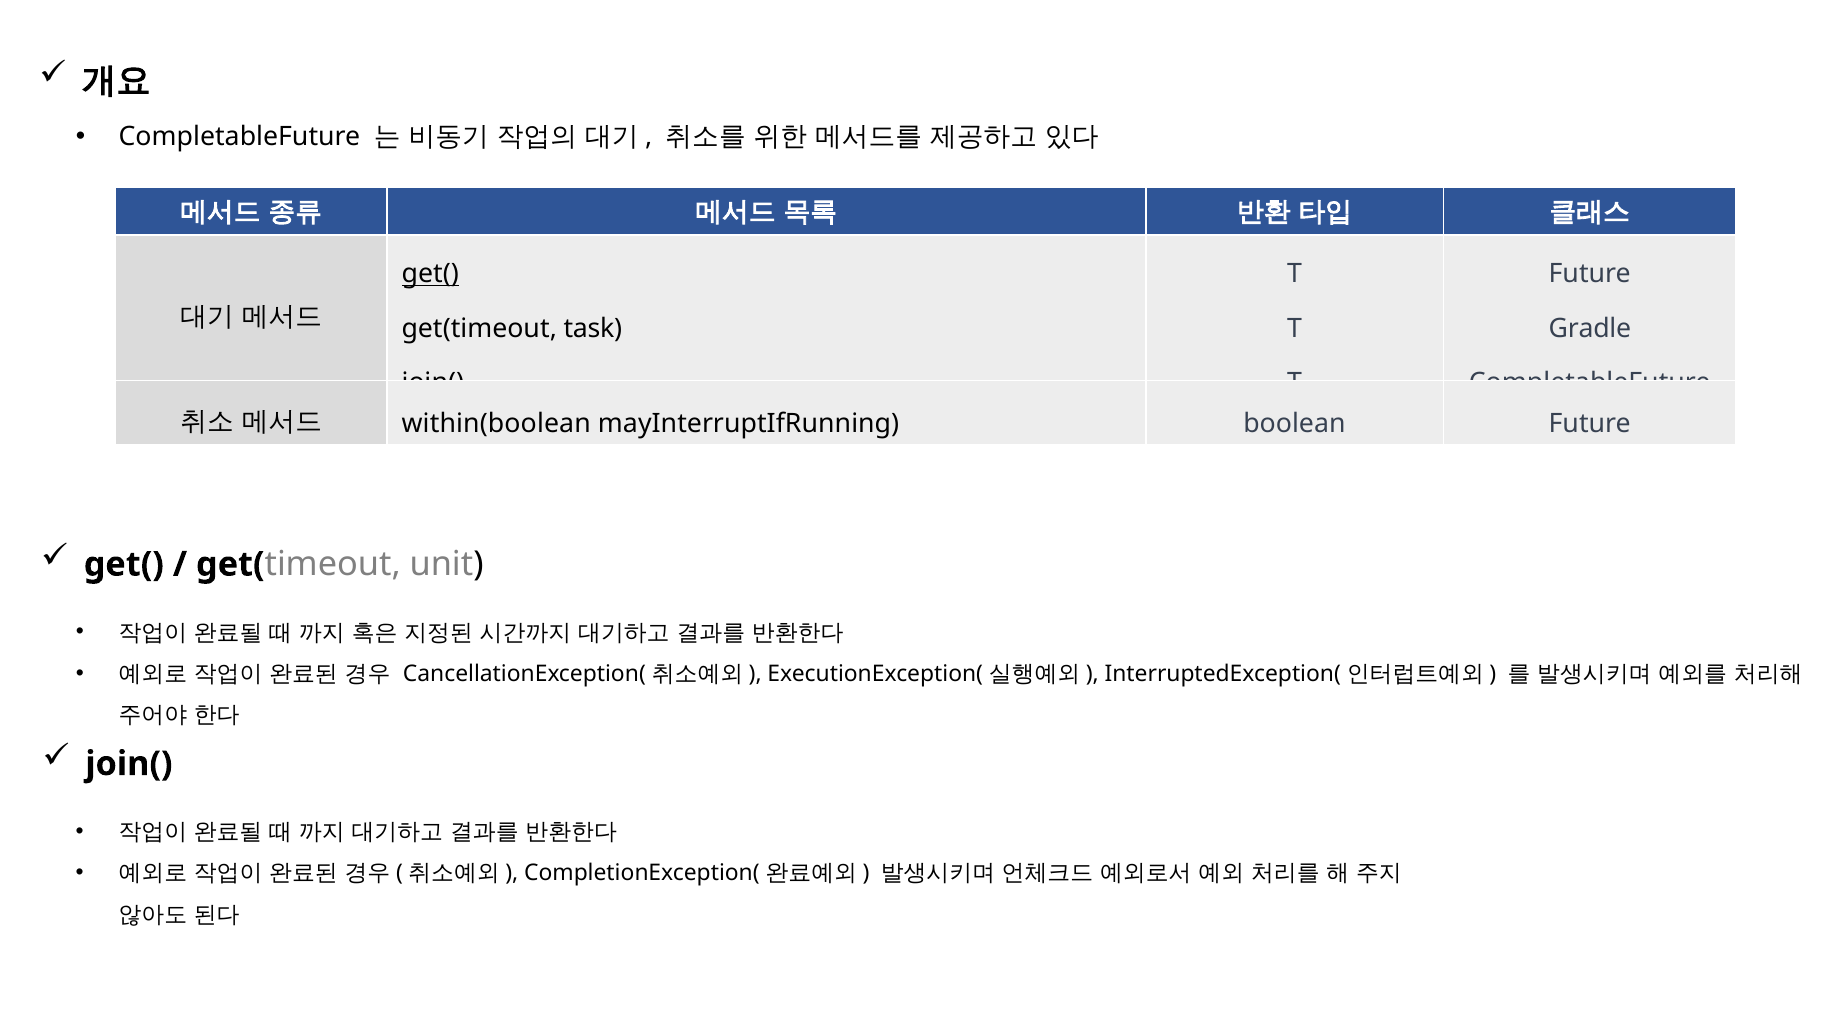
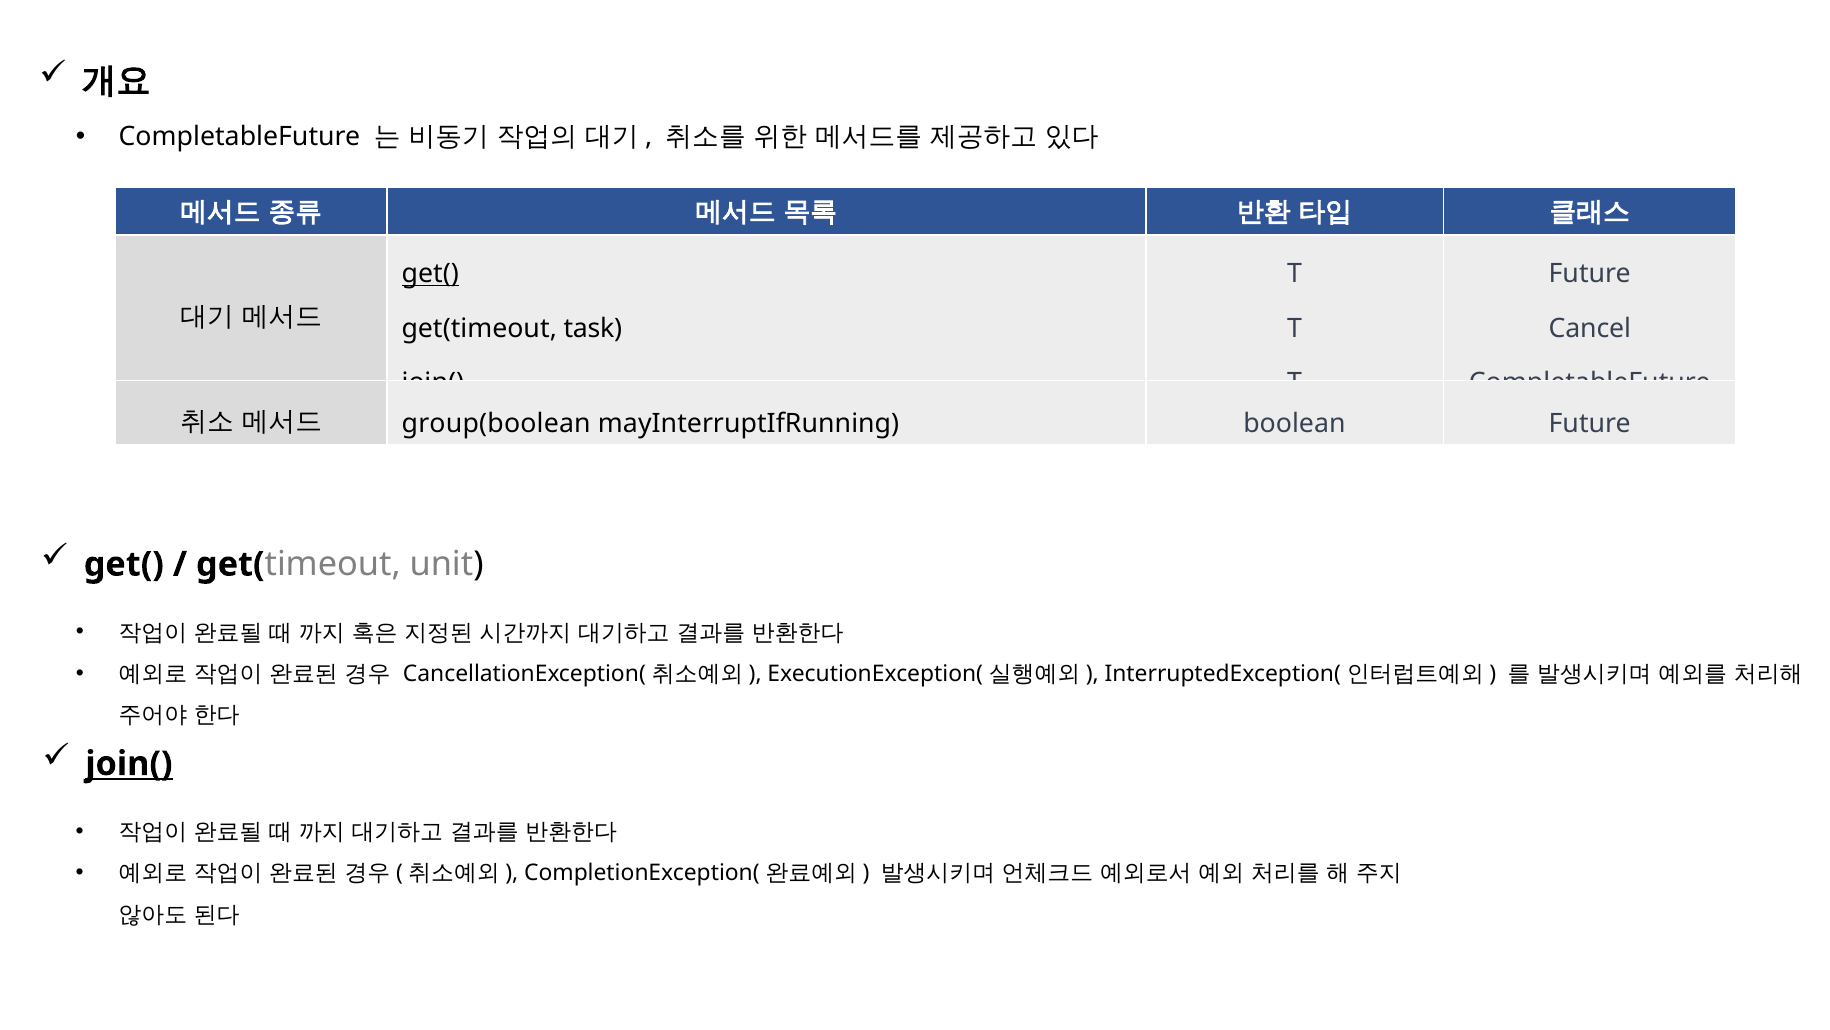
Gradle: Gradle -> Cancel
within(boolean: within(boolean -> group(boolean
join( at (129, 763) underline: none -> present
